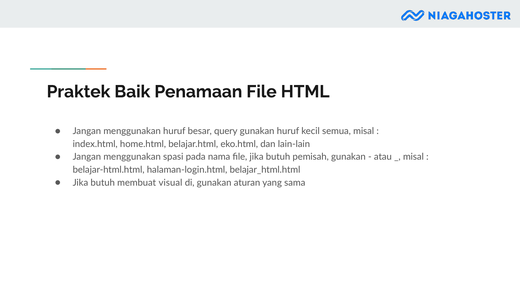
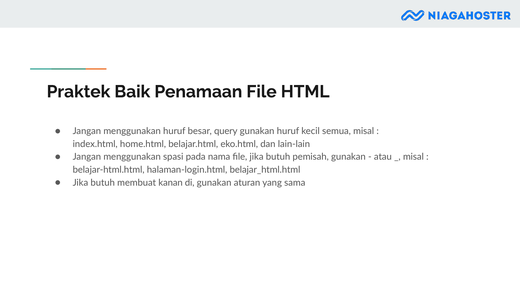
visual: visual -> kanan
